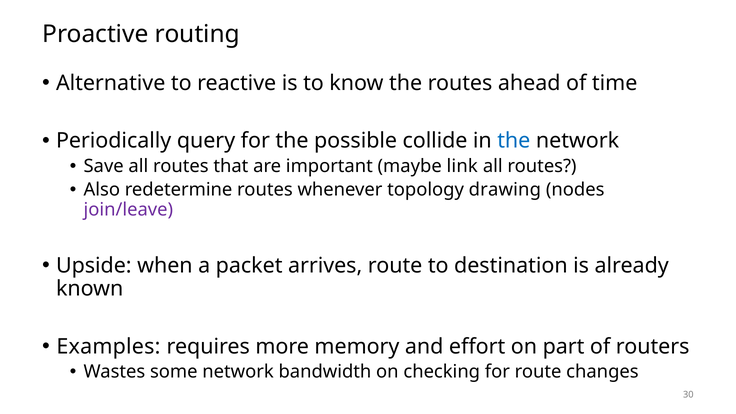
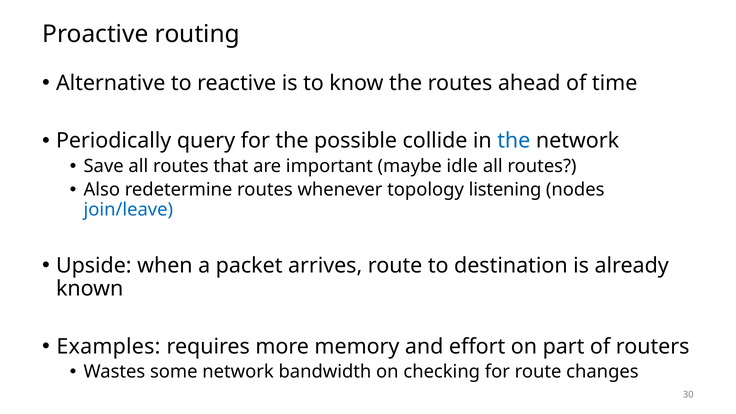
link: link -> idle
drawing: drawing -> listening
join/leave colour: purple -> blue
